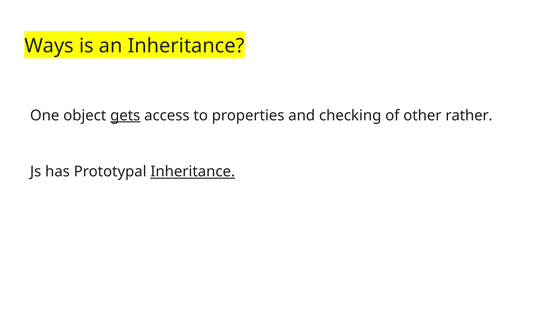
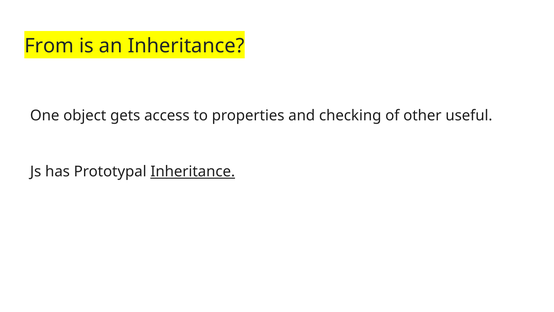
Ways: Ways -> From
gets underline: present -> none
rather: rather -> useful
